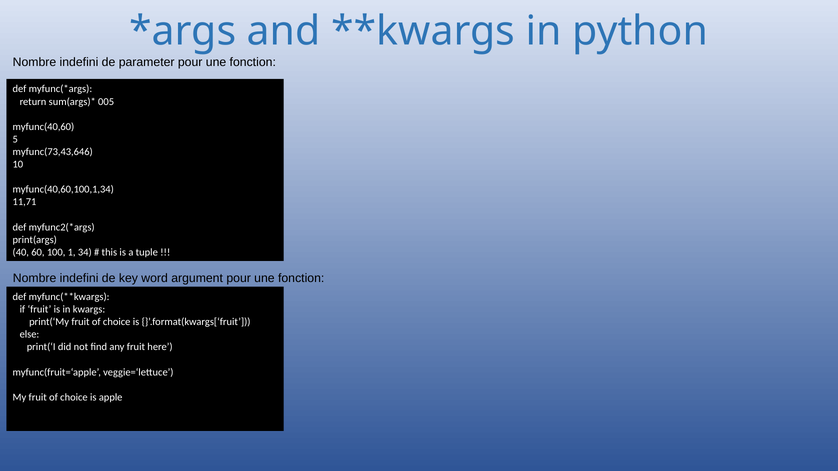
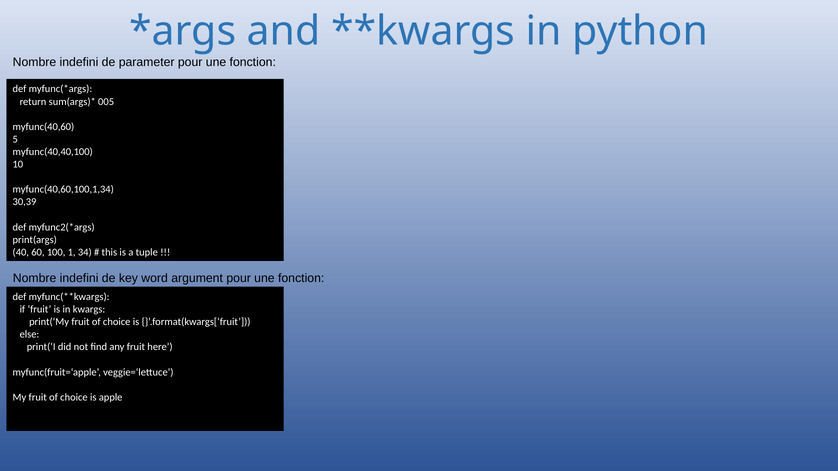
myfunc(73,43,646: myfunc(73,43,646 -> myfunc(40,40,100
11,71: 11,71 -> 30,39
